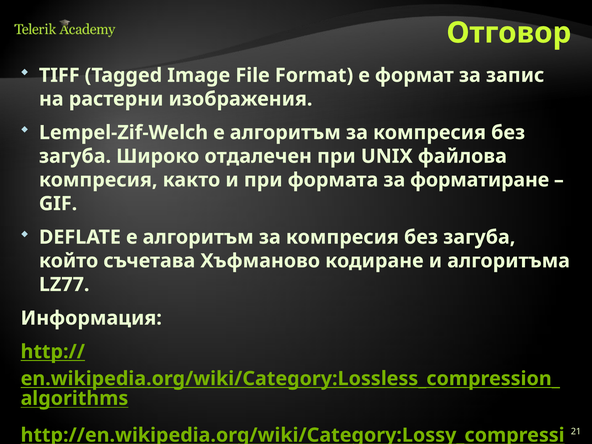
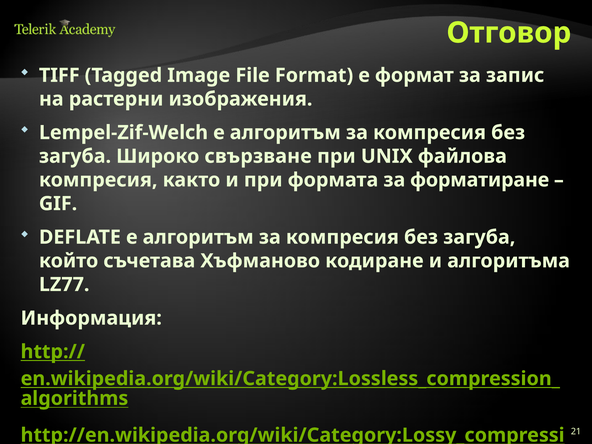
отдалечен: отдалечен -> свързване
